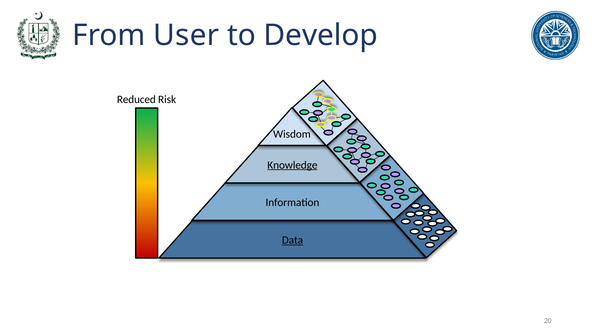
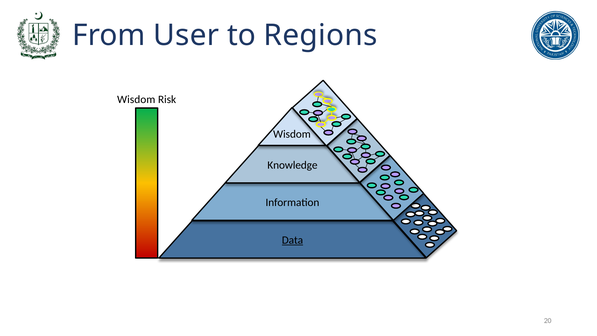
Develop: Develop -> Regions
Reduced at (136, 99): Reduced -> Wisdom
Knowledge underline: present -> none
